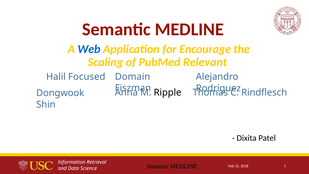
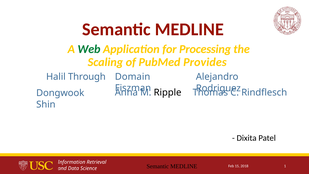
Web colour: blue -> green
Encourage: Encourage -> Processing
Relevant: Relevant -> Provides
Focused: Focused -> Through
